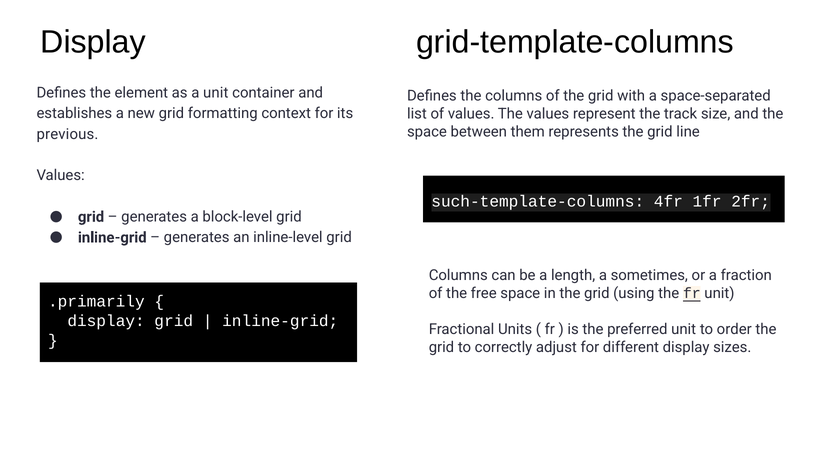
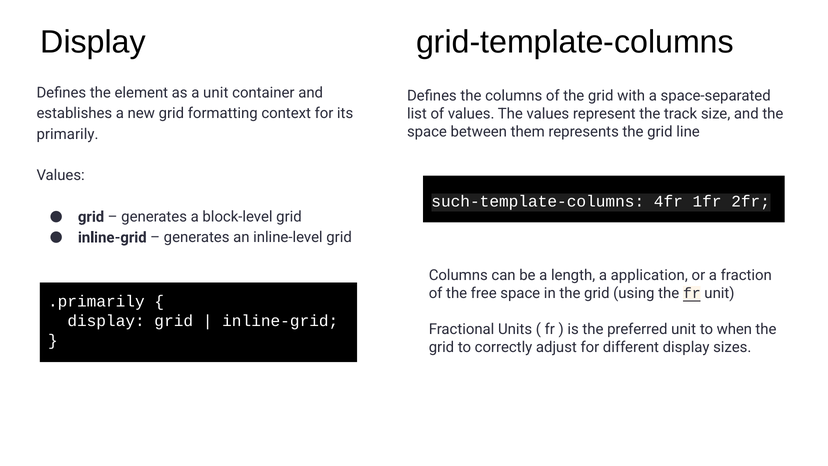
previous: previous -> primarily
sometimes: sometimes -> application
order: order -> when
